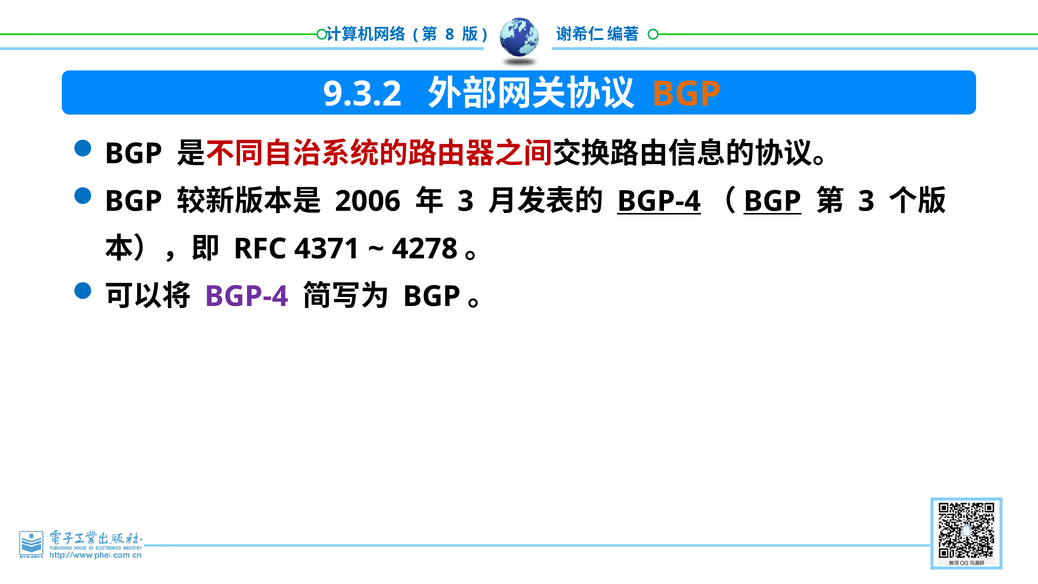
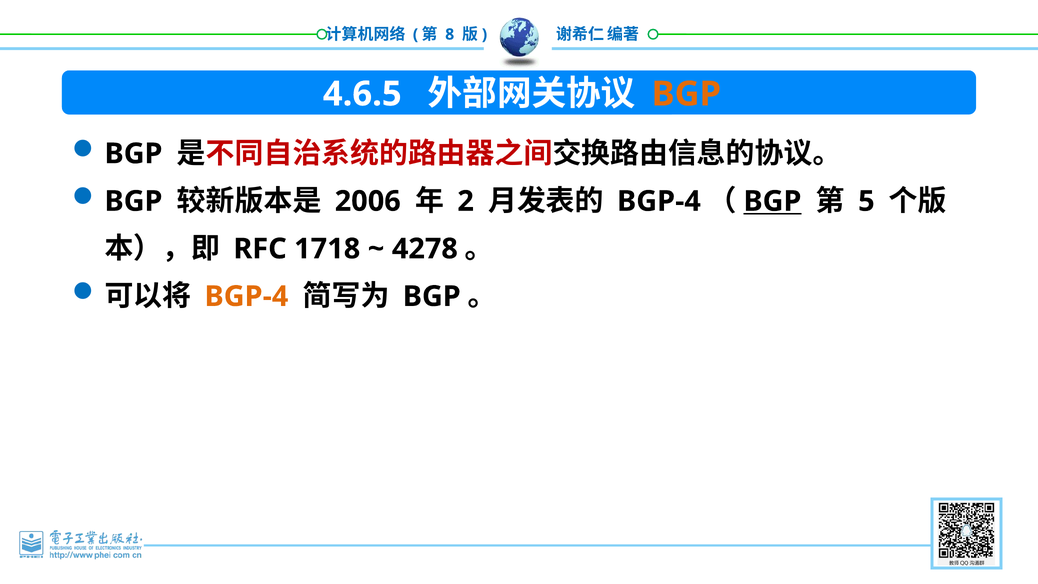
9.3.2: 9.3.2 -> 4.6.5
3 at (466, 201): 3 -> 2
BGP-4 at (659, 201) underline: present -> none
3 at (866, 201): 3 -> 5
4371: 4371 -> 1718
BGP-4 at (246, 296) colour: purple -> orange
